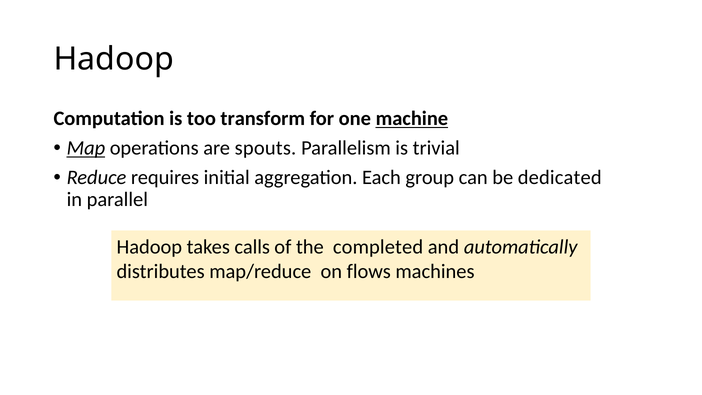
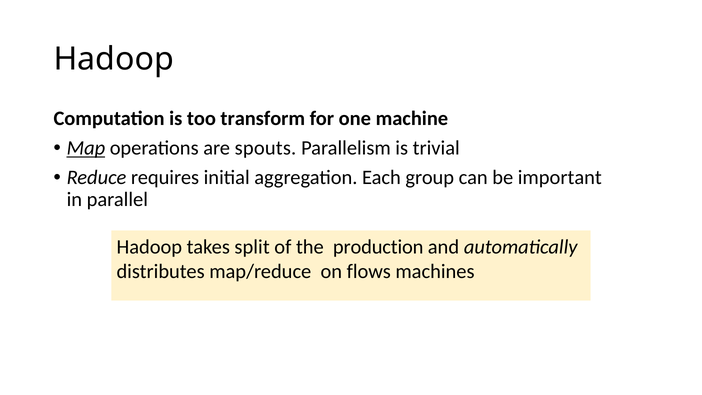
machine underline: present -> none
dedicated: dedicated -> important
calls: calls -> split
completed: completed -> production
